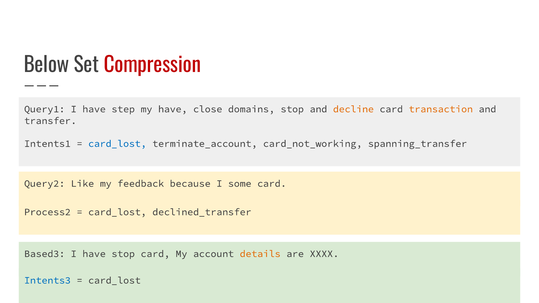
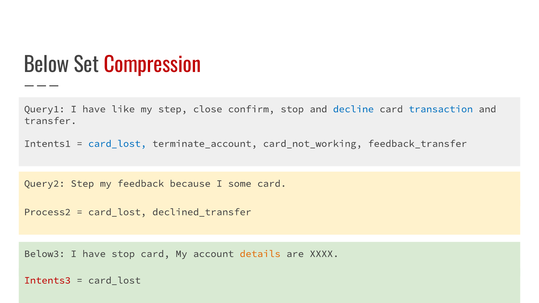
step: step -> like
my have: have -> step
domains: domains -> confirm
decline colour: orange -> blue
transaction colour: orange -> blue
spanning_transfer: spanning_transfer -> feedback_transfer
Query2 Like: Like -> Step
Based3: Based3 -> Below3
Intents3 colour: blue -> red
